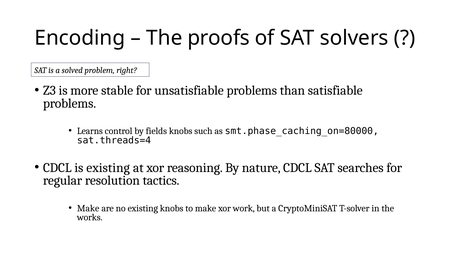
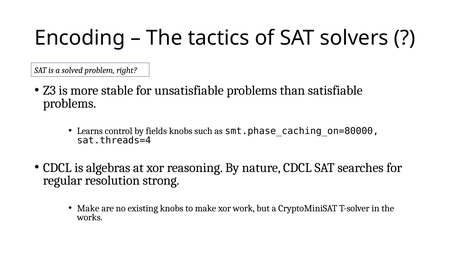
proofs: proofs -> tactics
is existing: existing -> algebras
tactics: tactics -> strong
